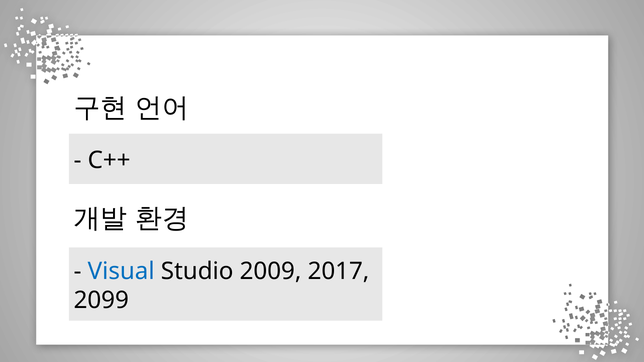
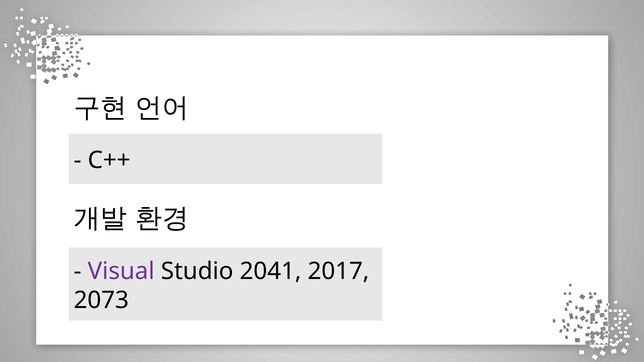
Visual colour: blue -> purple
2009: 2009 -> 2041
2099: 2099 -> 2073
